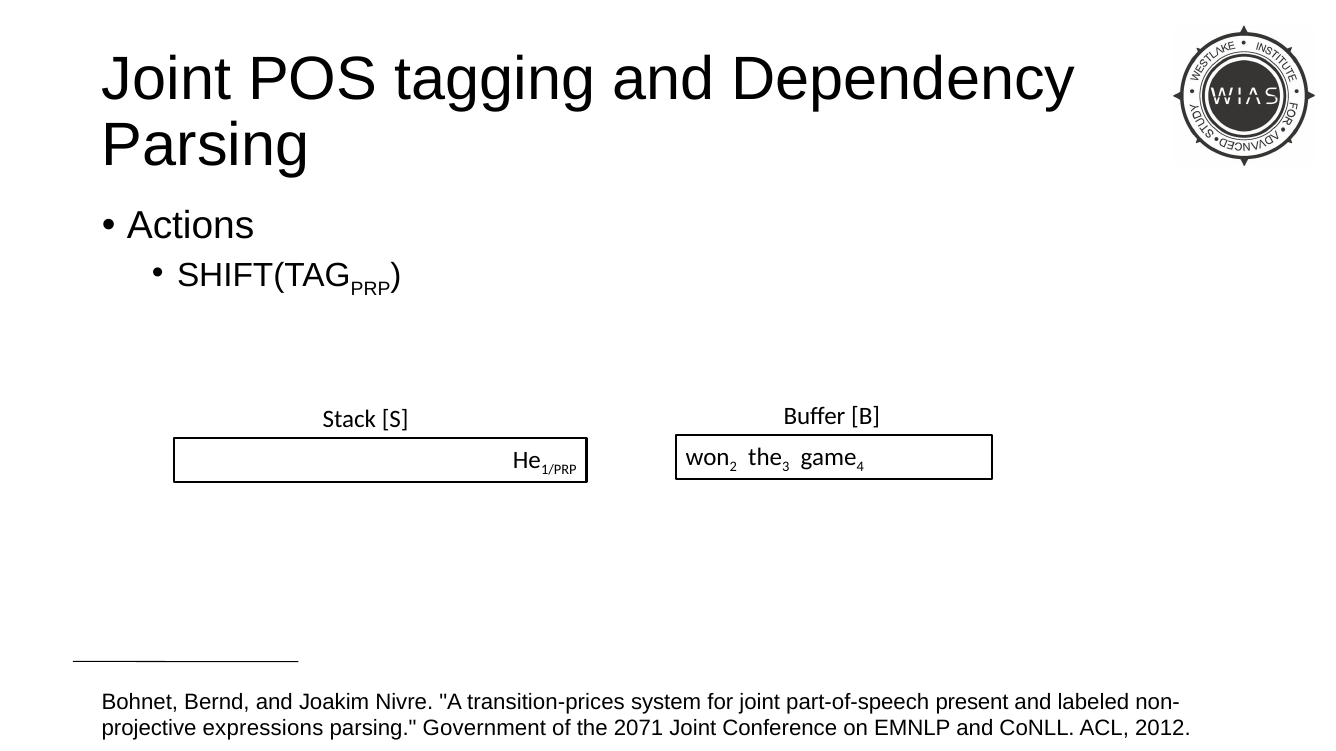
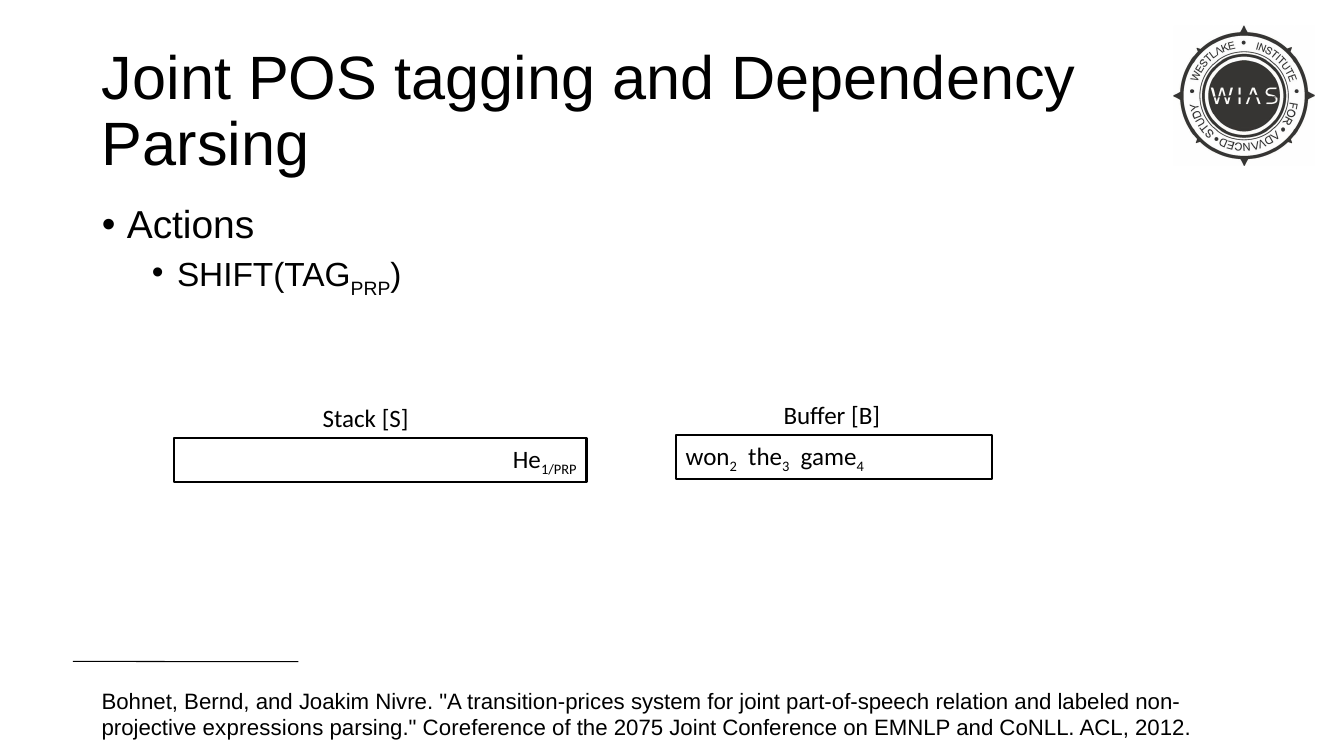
present: present -> relation
Government: Government -> Coreference
2071: 2071 -> 2075
